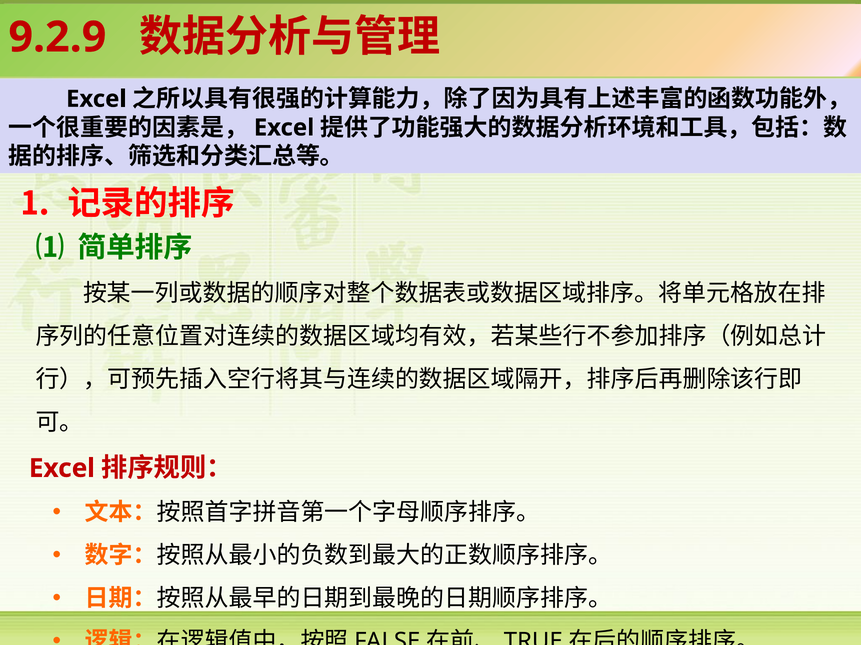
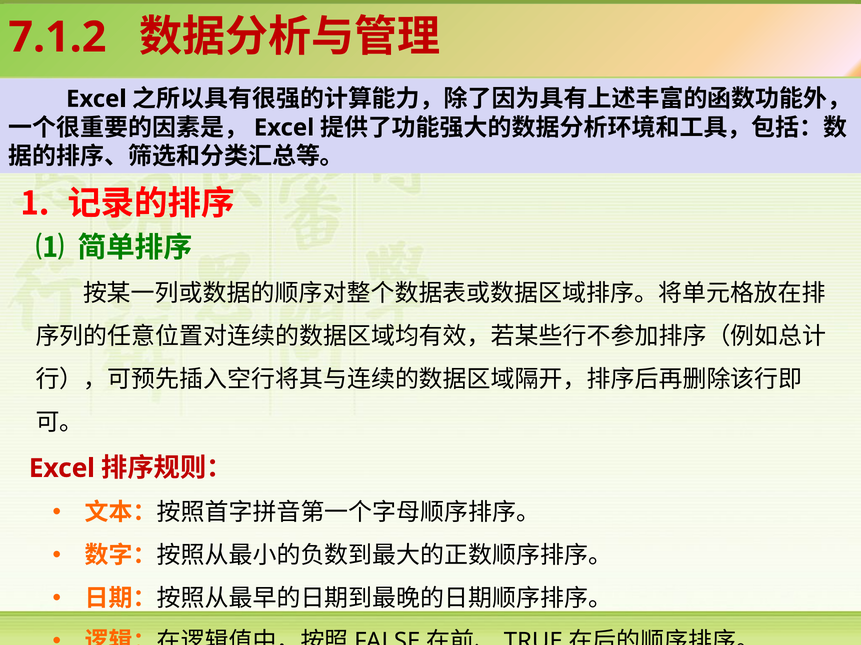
9.2.9: 9.2.9 -> 7.1.2
